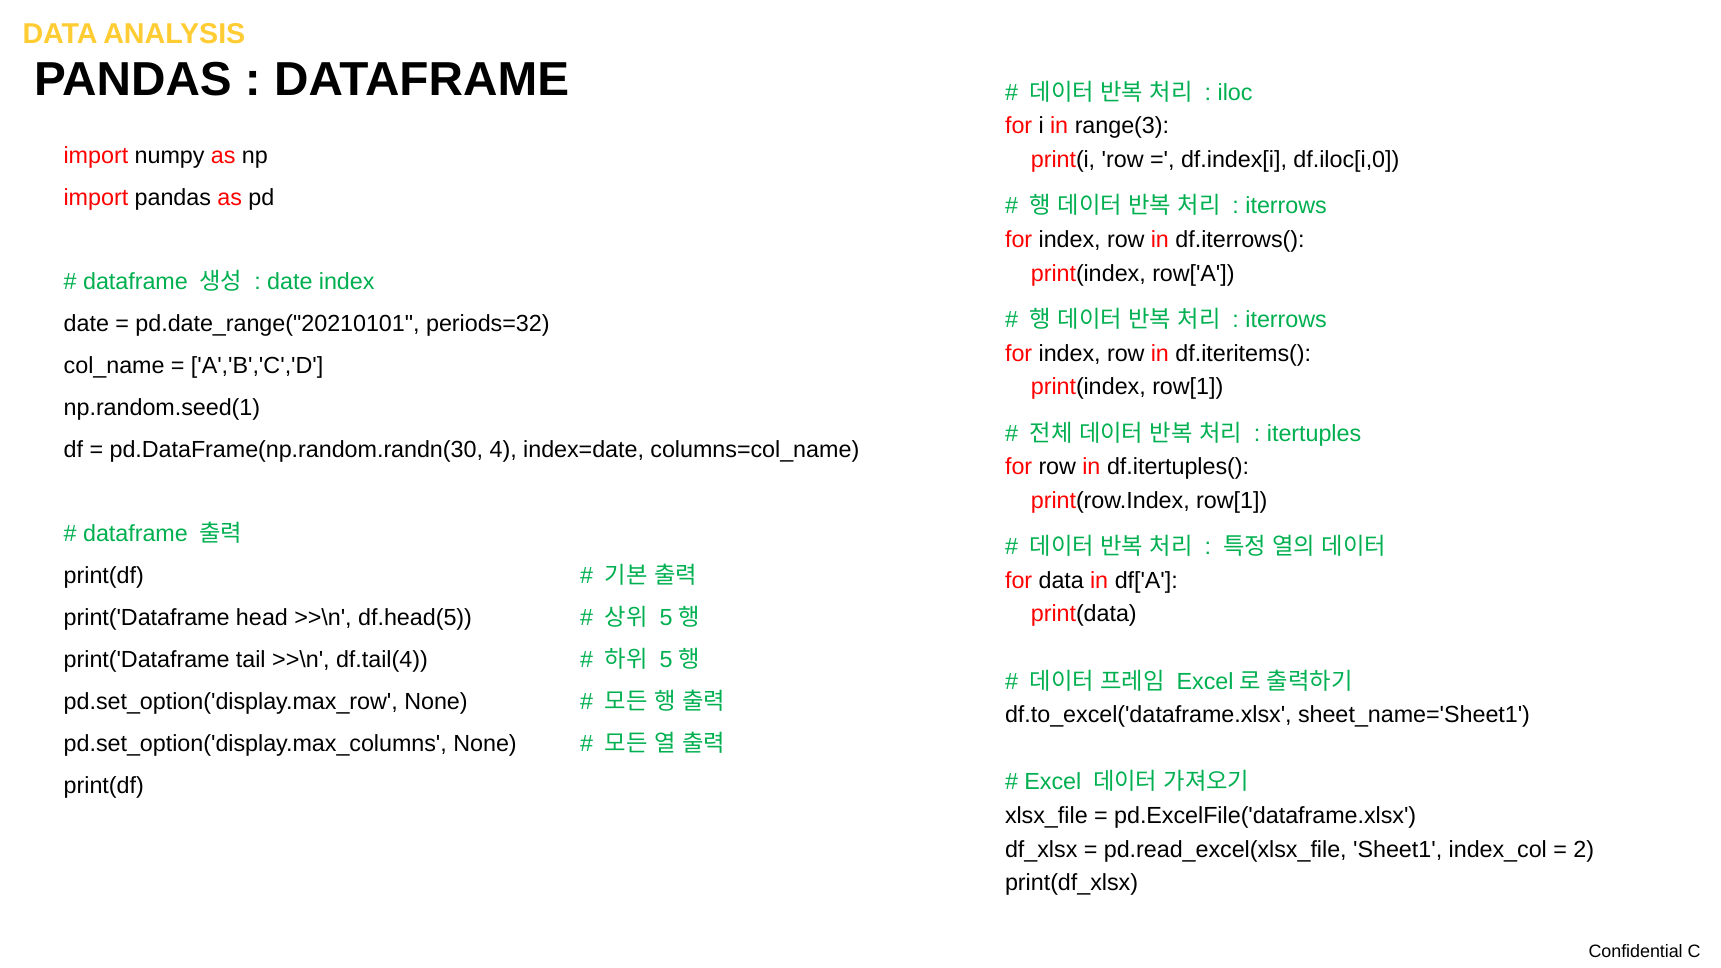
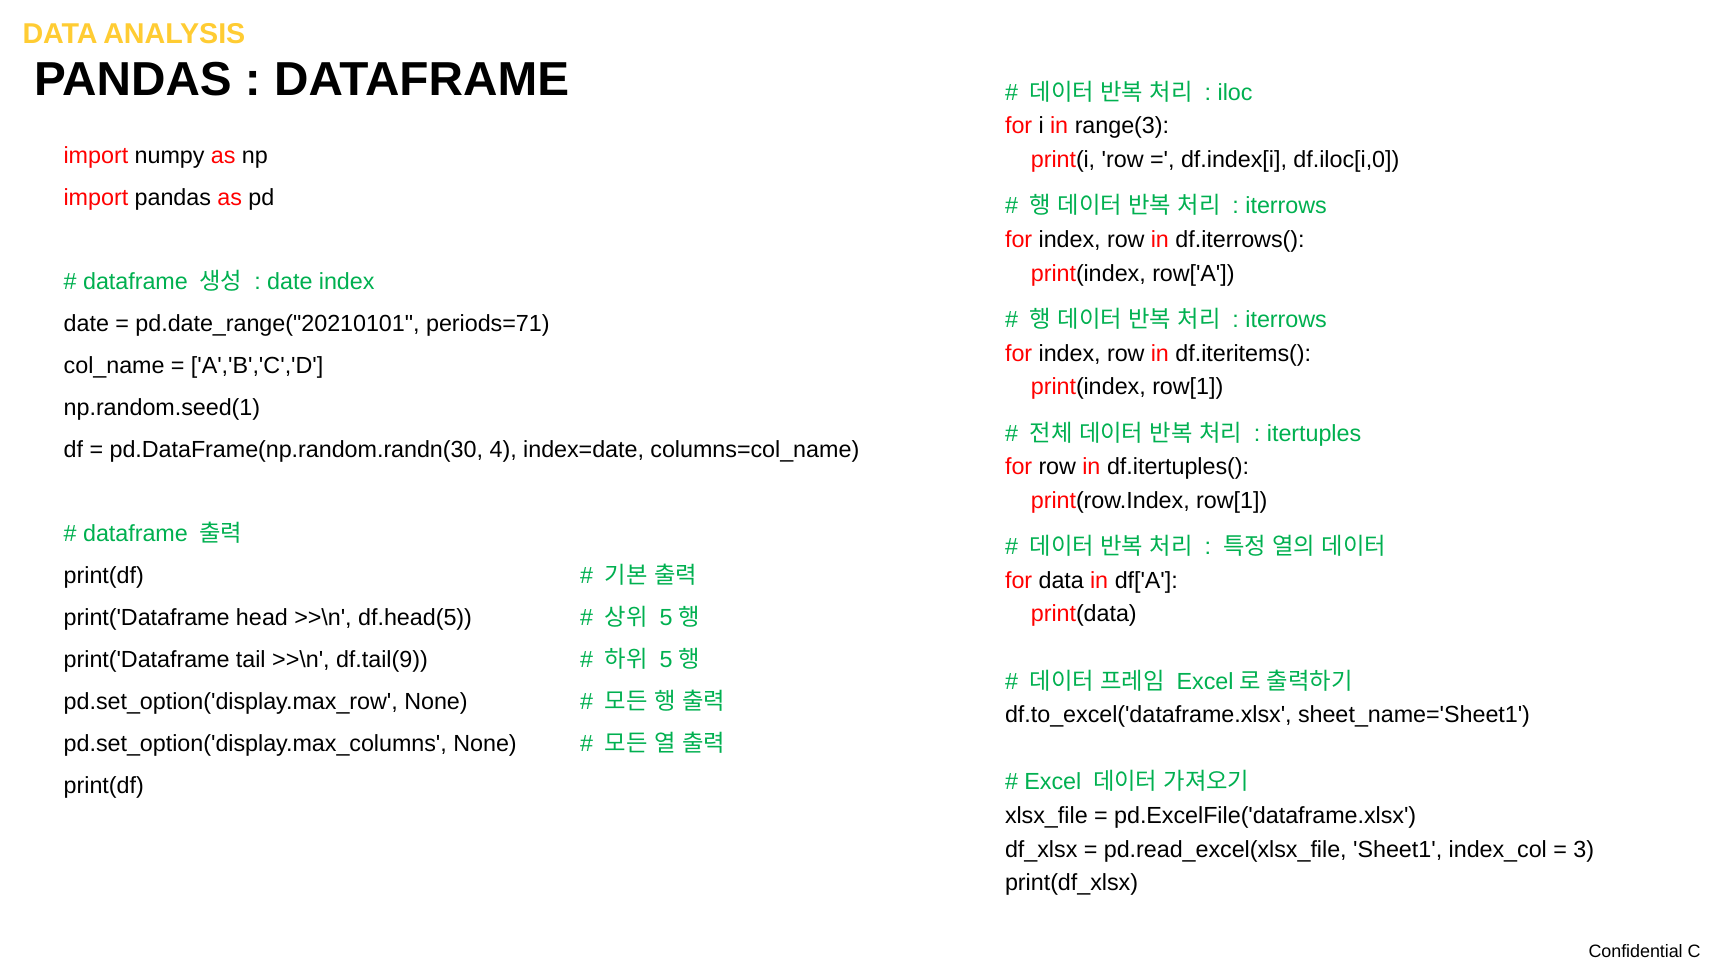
periods=32: periods=32 -> periods=71
df.tail(4: df.tail(4 -> df.tail(9
2: 2 -> 3
